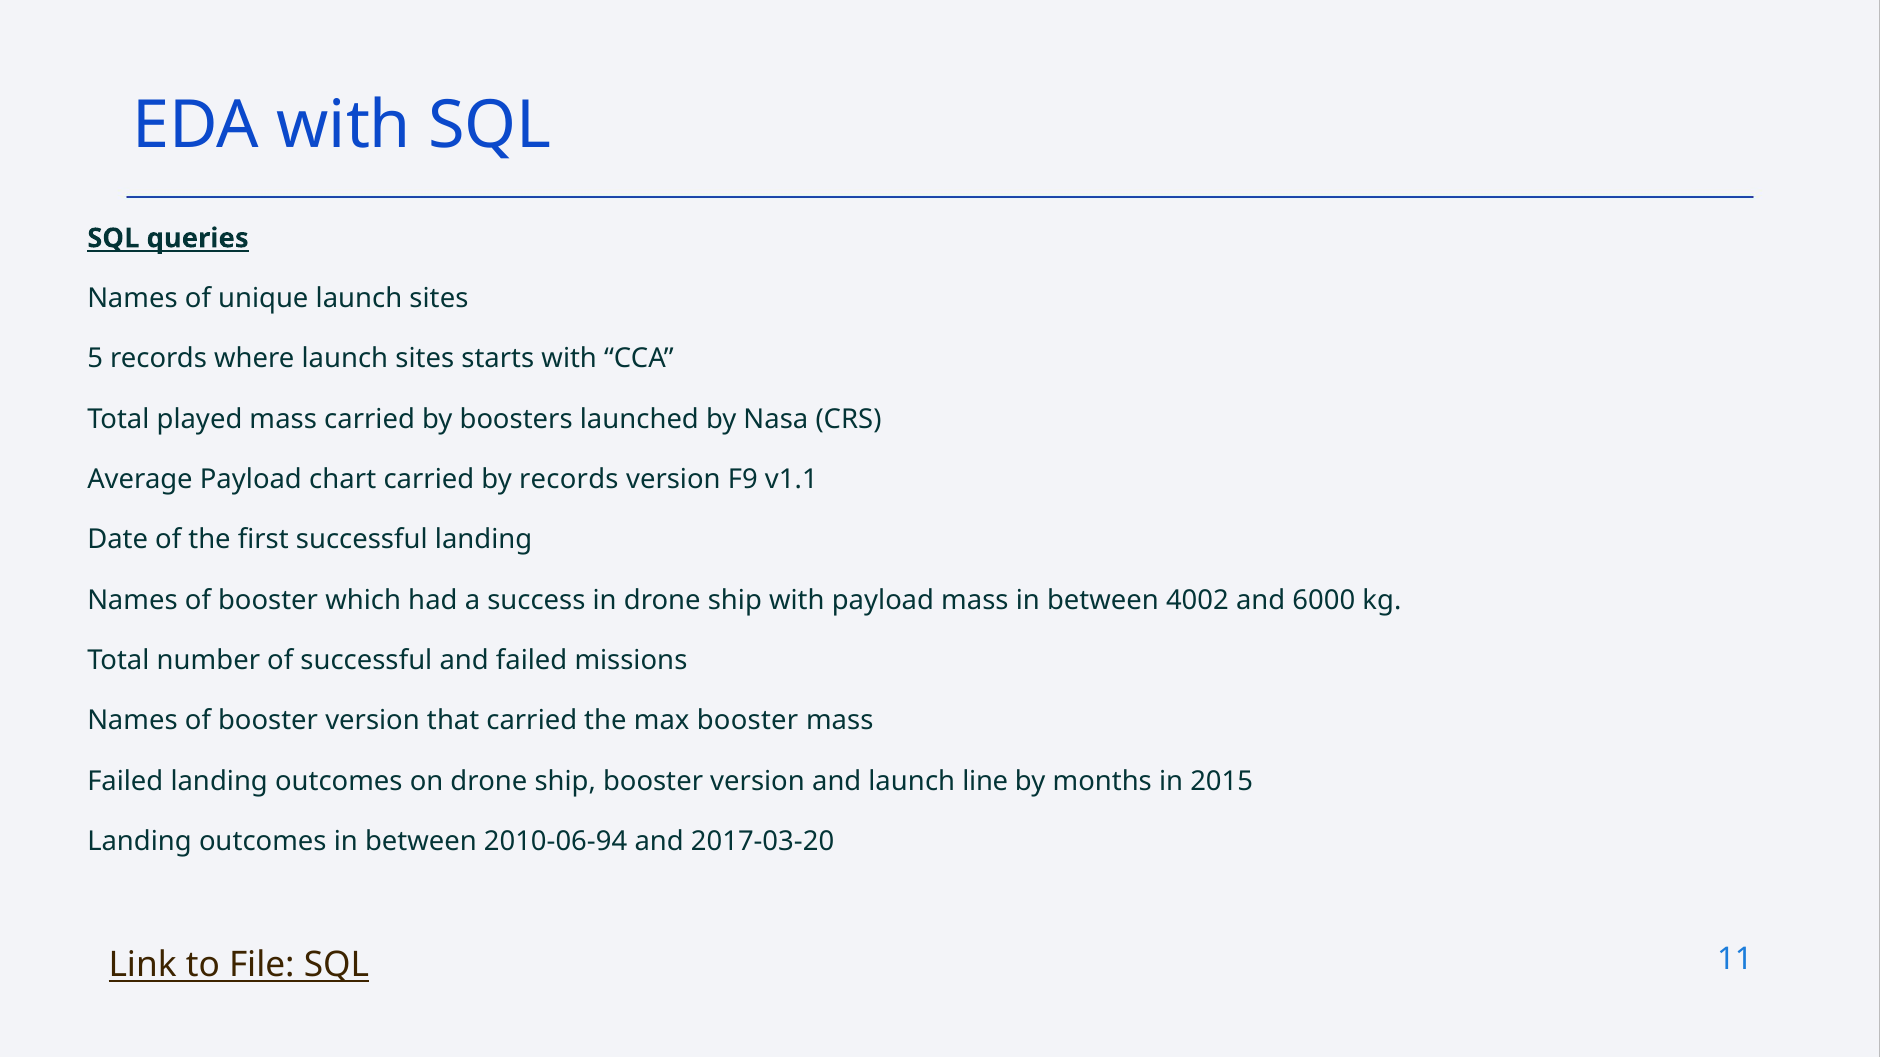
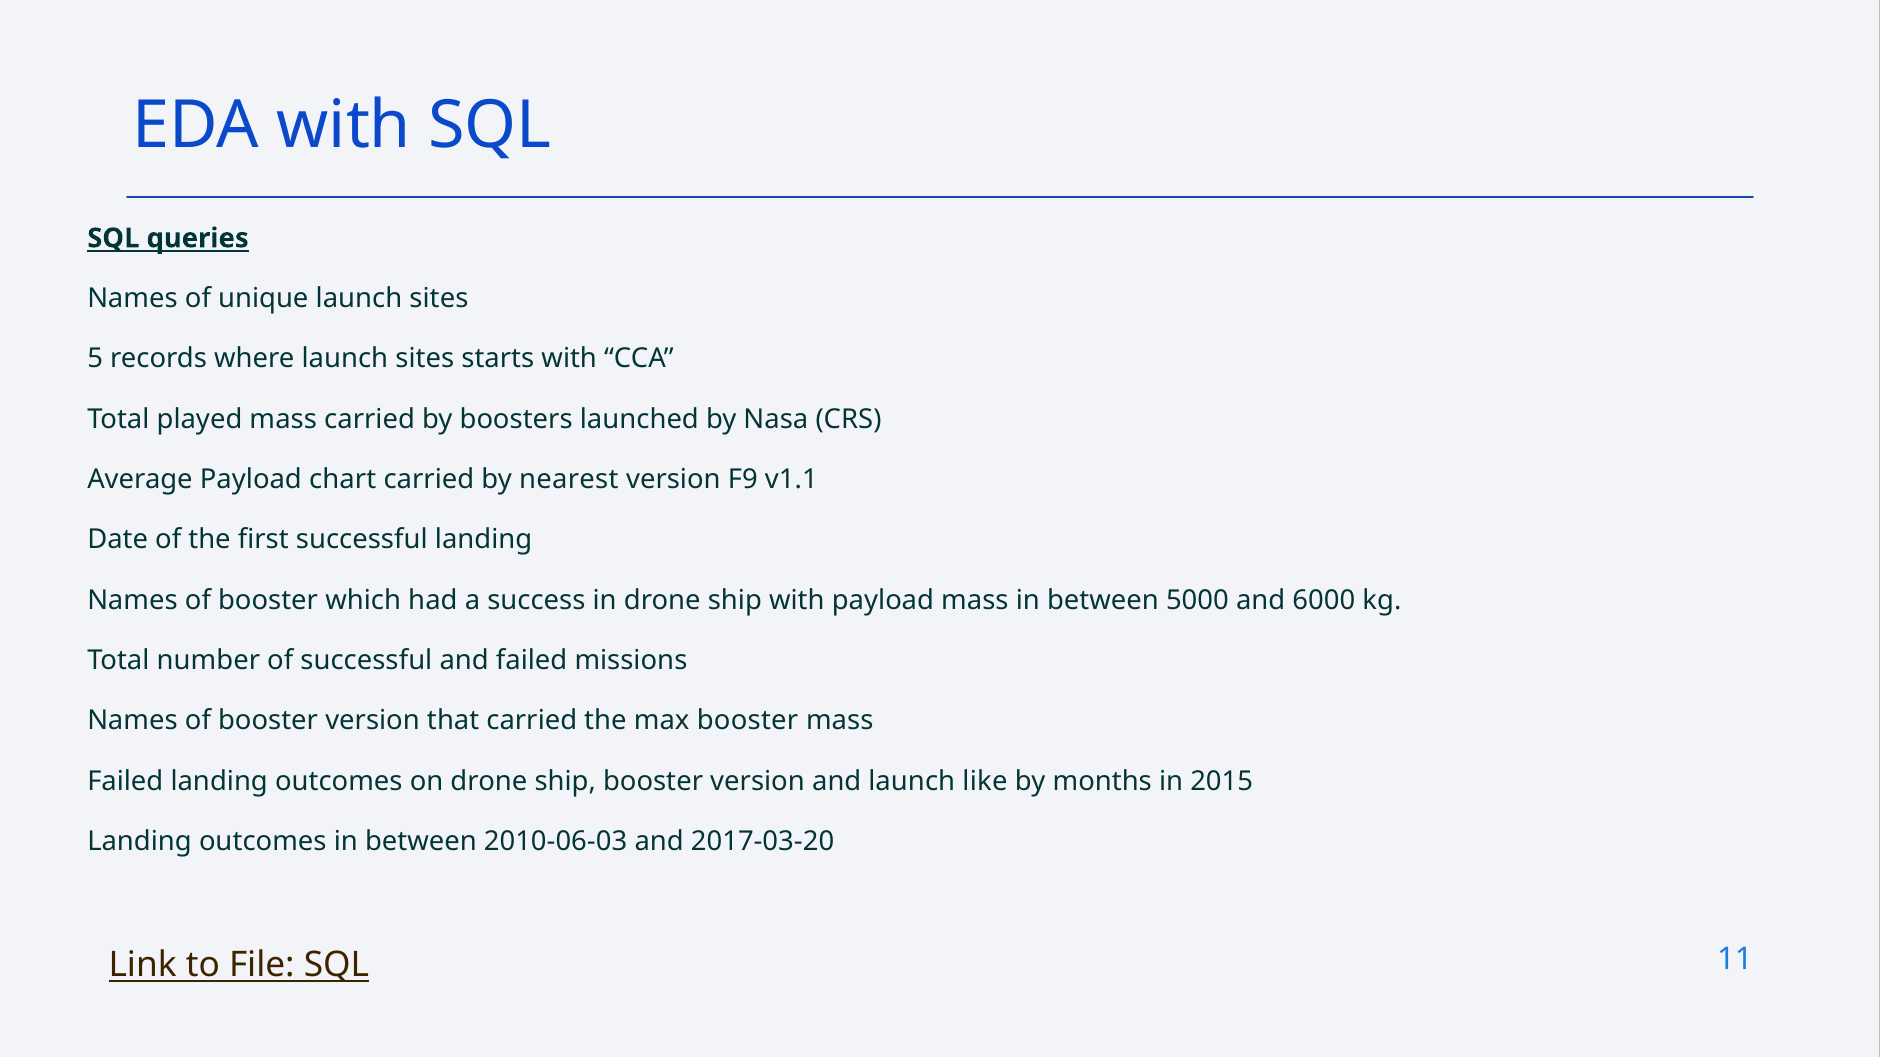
by records: records -> nearest
4002: 4002 -> 5000
line: line -> like
2010-06-94: 2010-06-94 -> 2010-06-03
